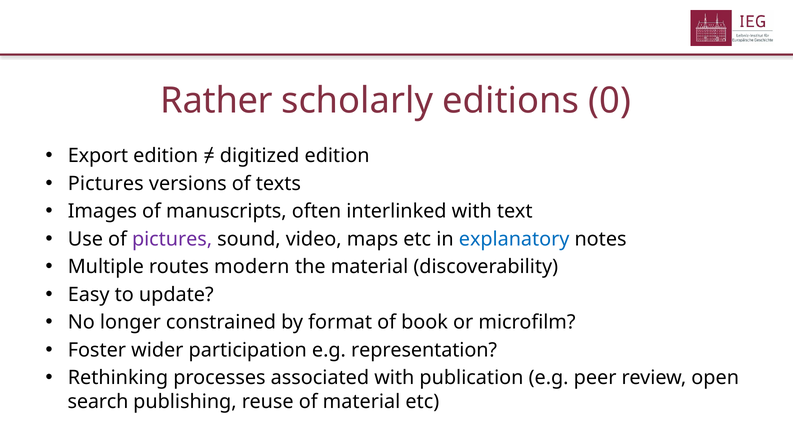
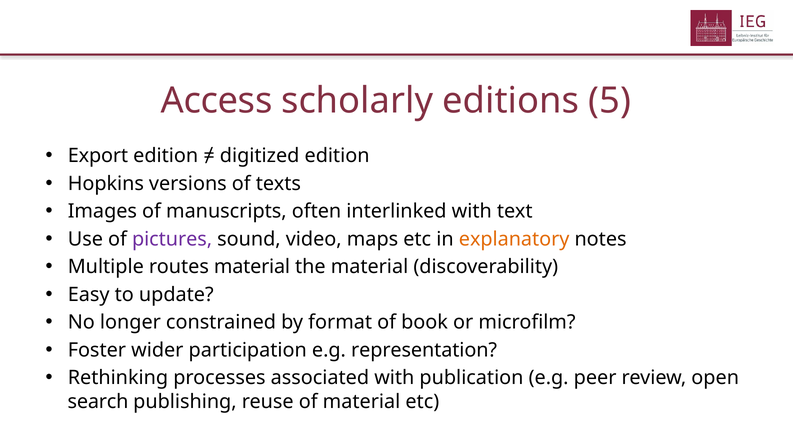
Rather: Rather -> Access
0: 0 -> 5
Pictures at (106, 184): Pictures -> Hopkins
explanatory colour: blue -> orange
routes modern: modern -> material
